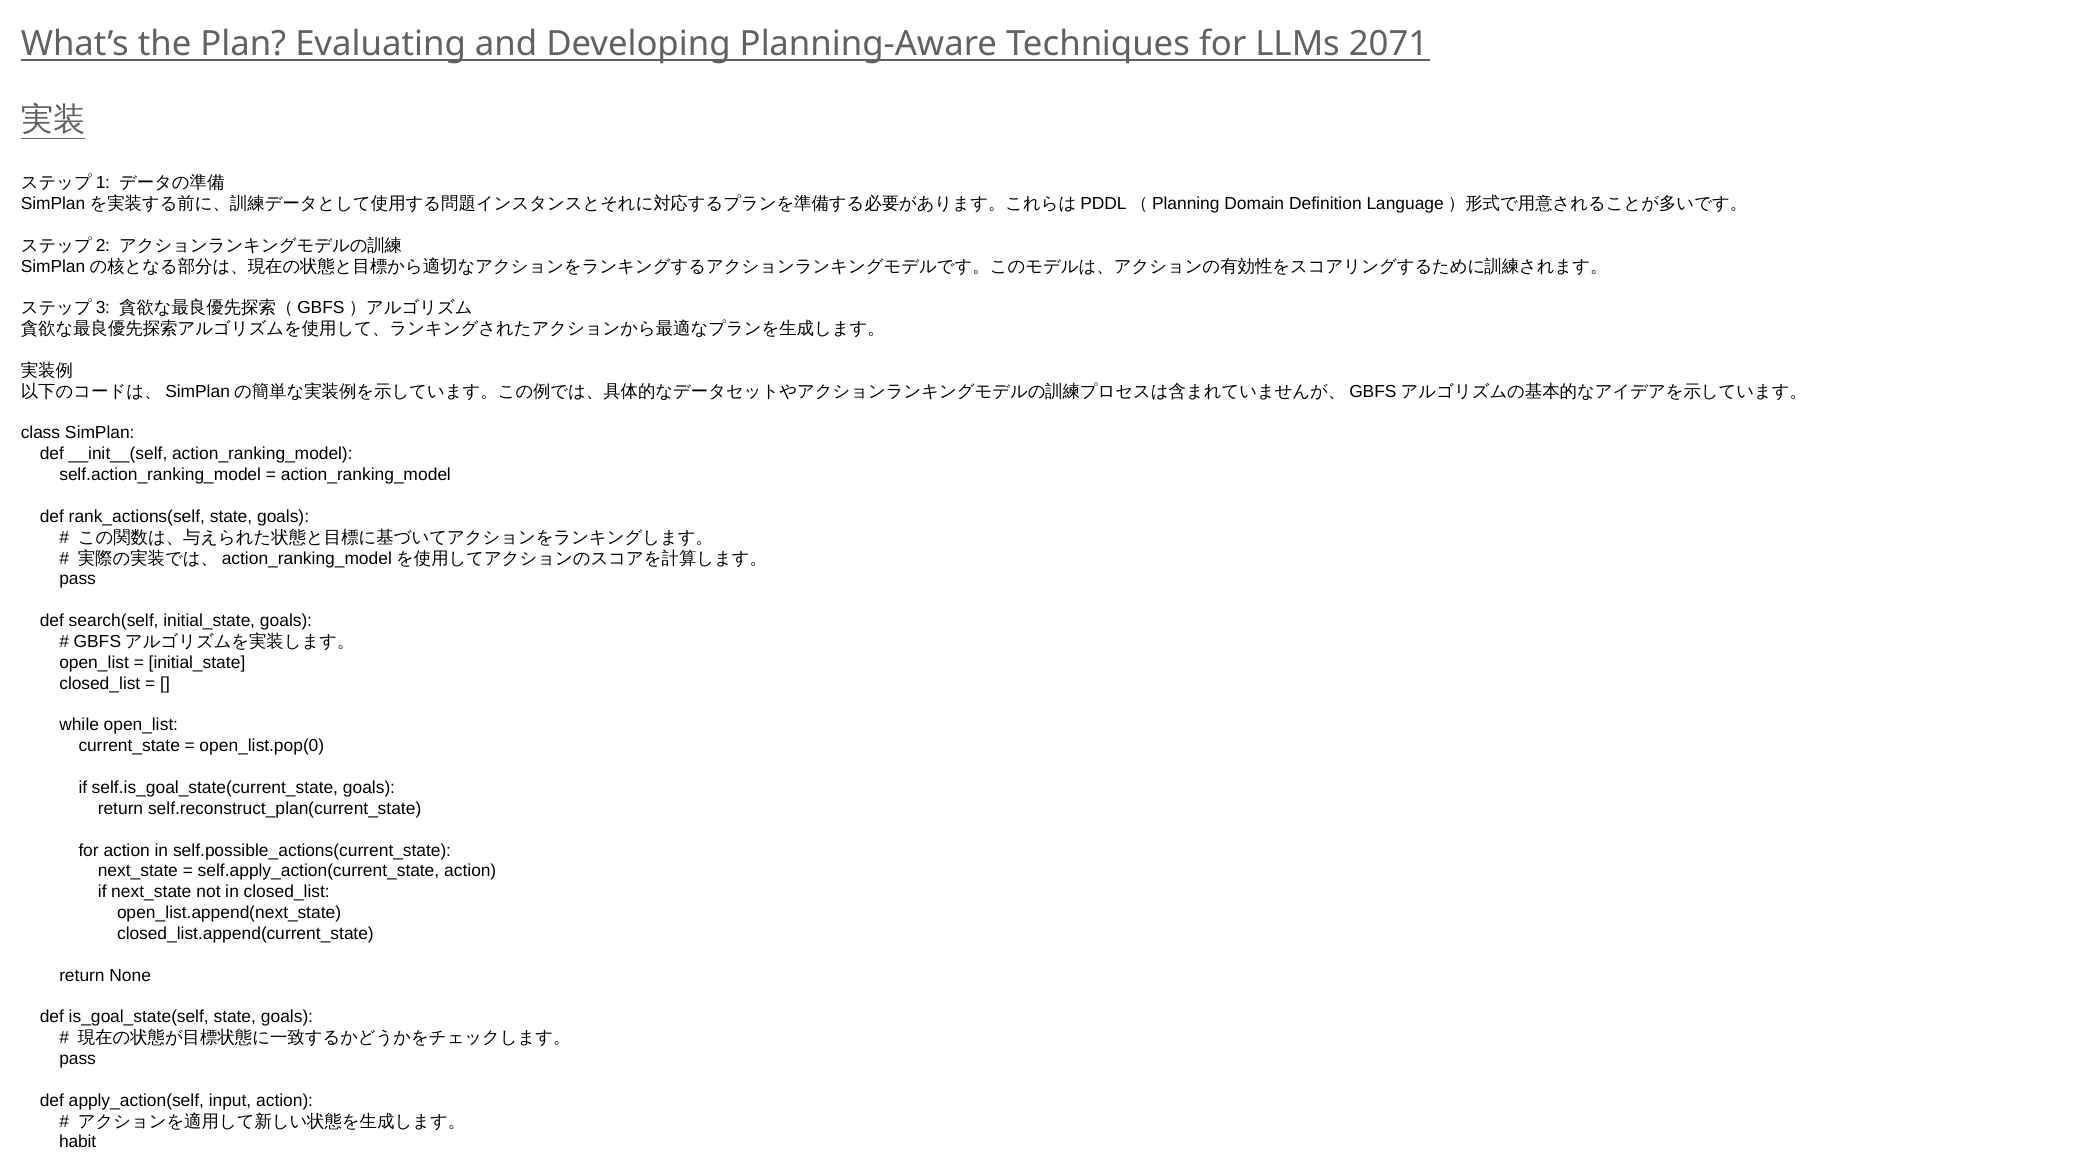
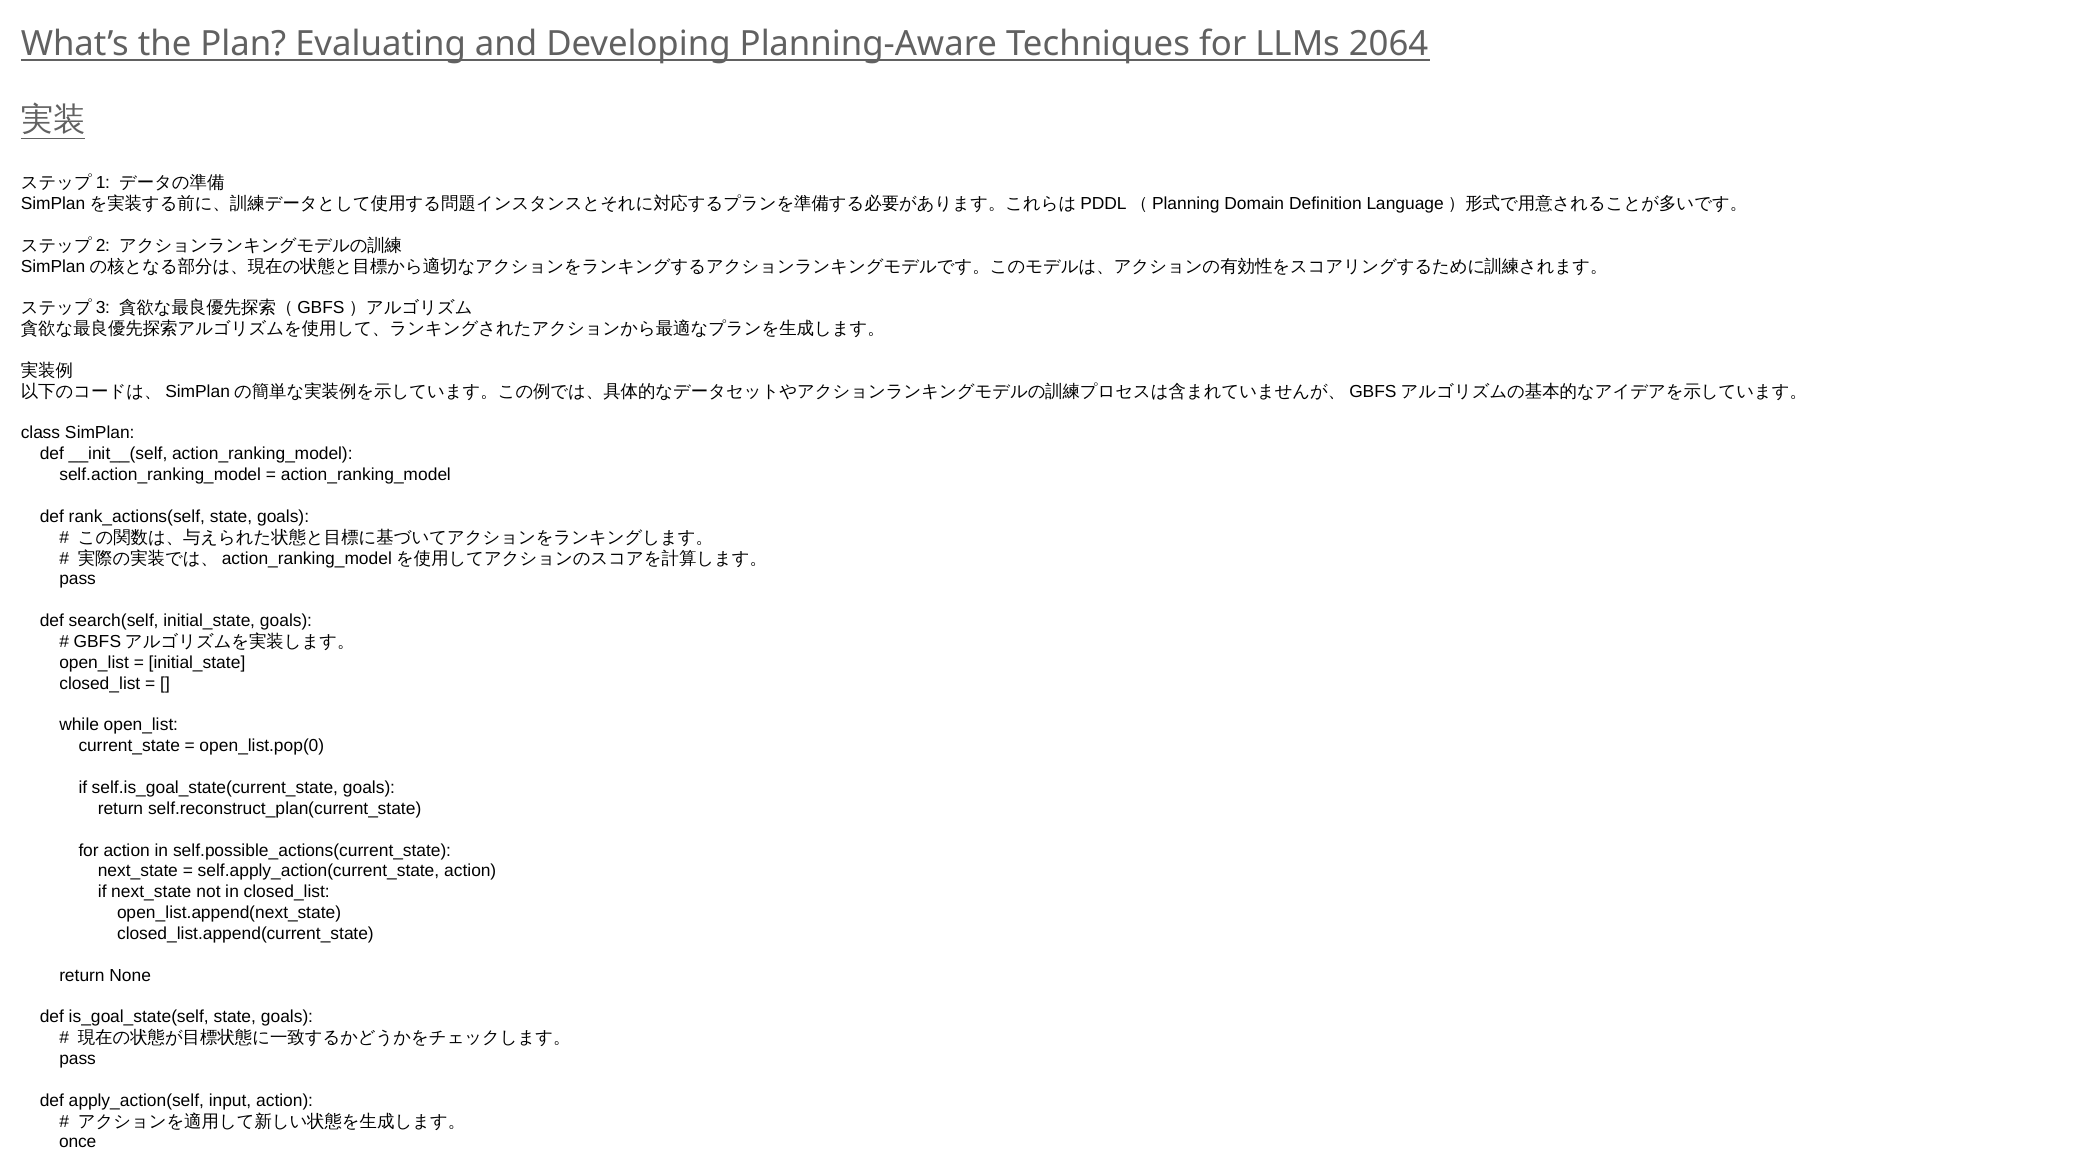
2071: 2071 -> 2064
habit: habit -> once
